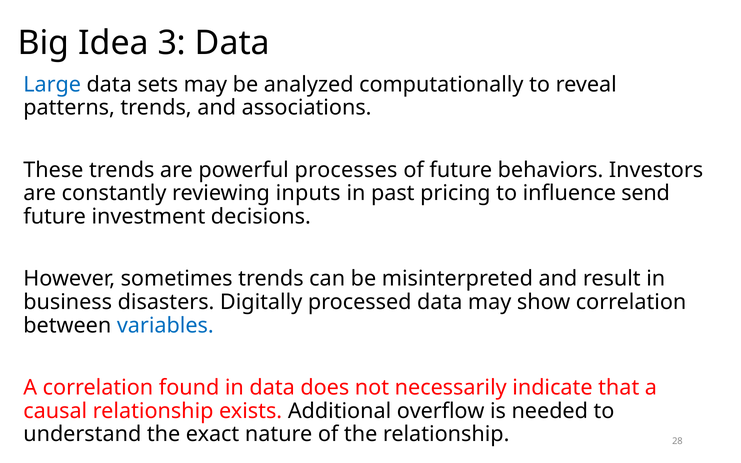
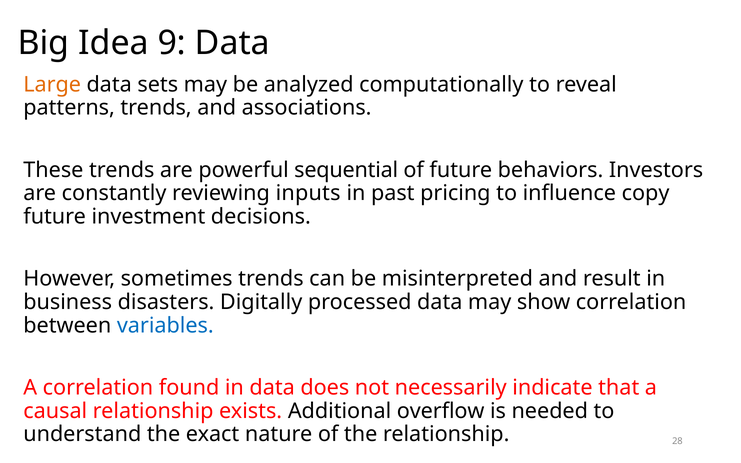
3: 3 -> 9
Large colour: blue -> orange
processes: processes -> sequential
send: send -> copy
